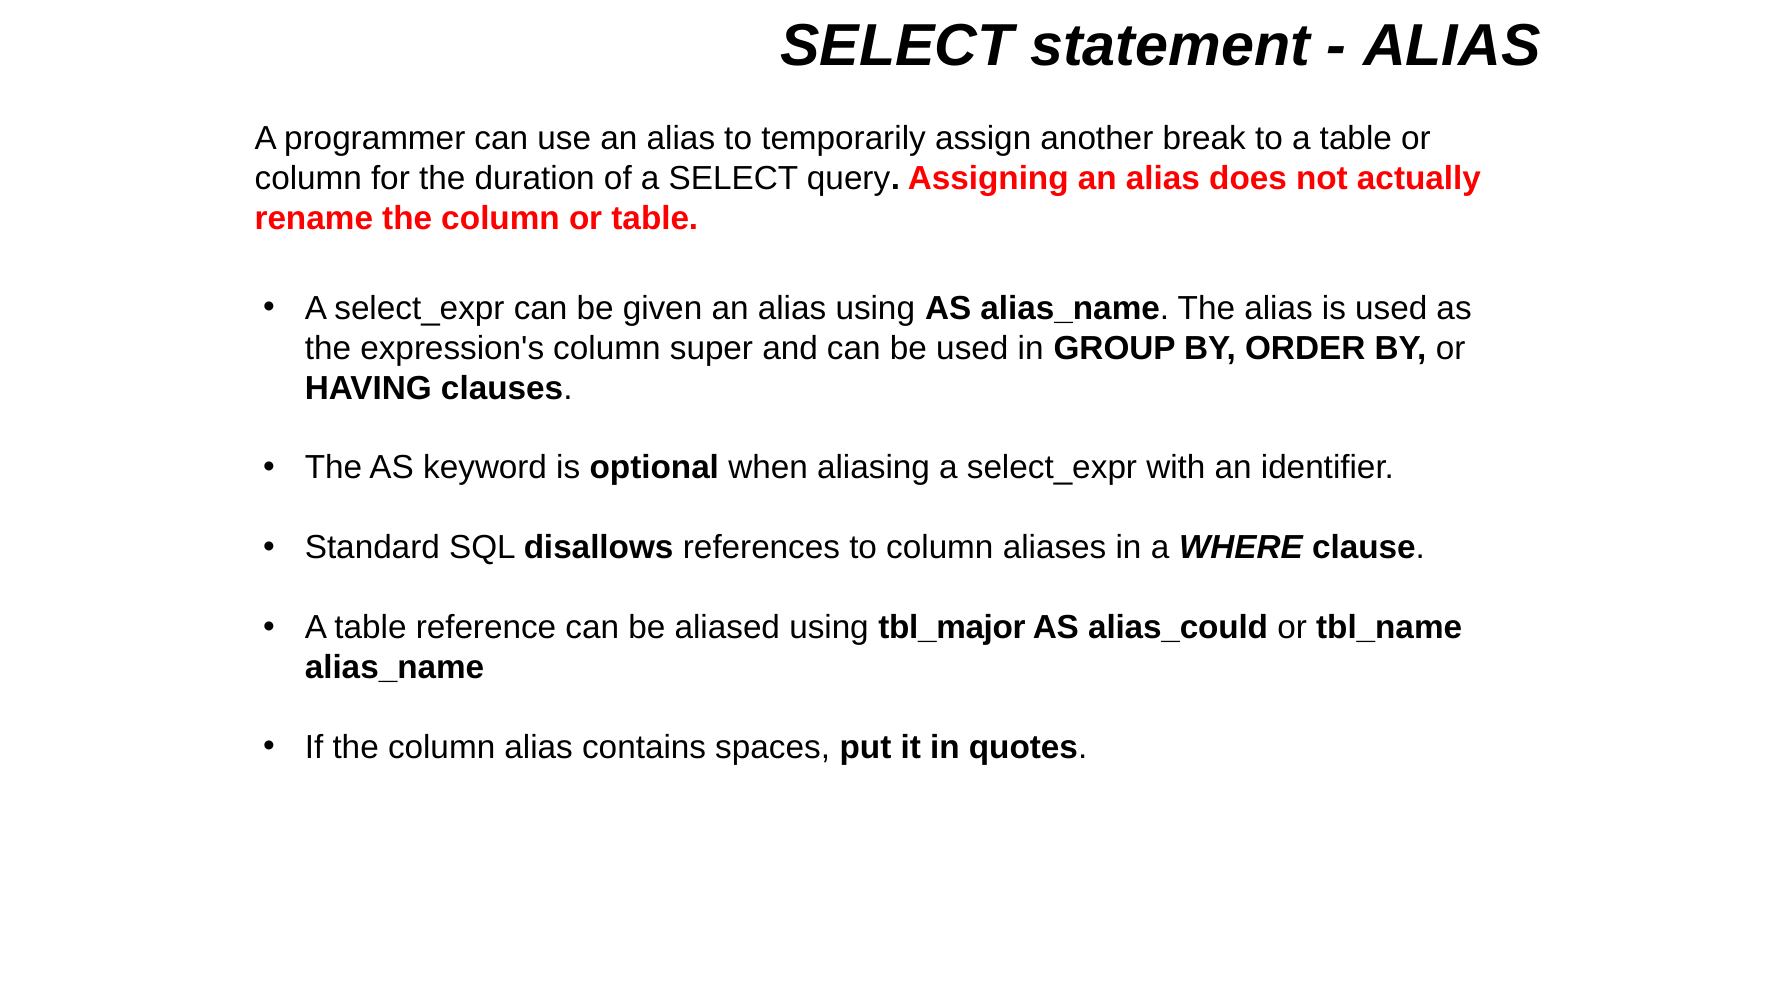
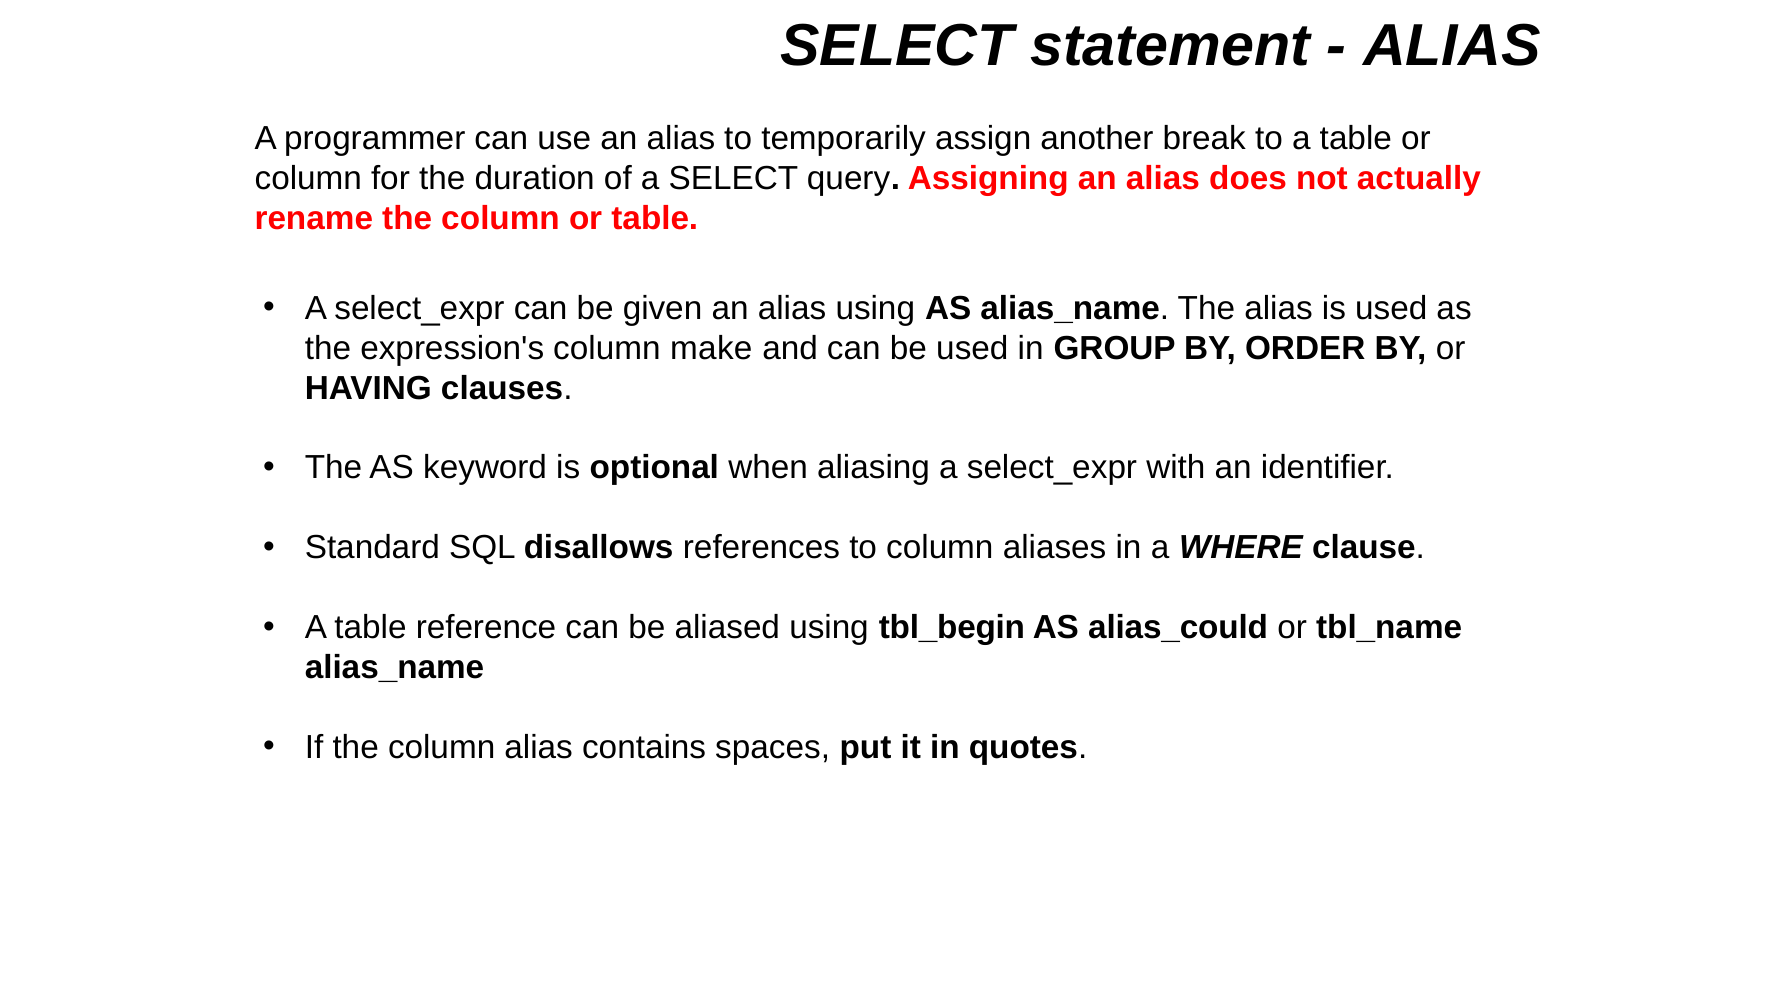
super: super -> make
tbl_major: tbl_major -> tbl_begin
